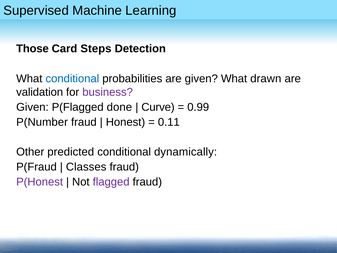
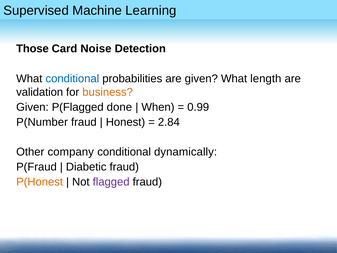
Steps: Steps -> Noise
drawn: drawn -> length
business colour: purple -> orange
Curve: Curve -> When
0.11: 0.11 -> 2.84
predicted: predicted -> company
Classes: Classes -> Diabetic
P(Honest colour: purple -> orange
